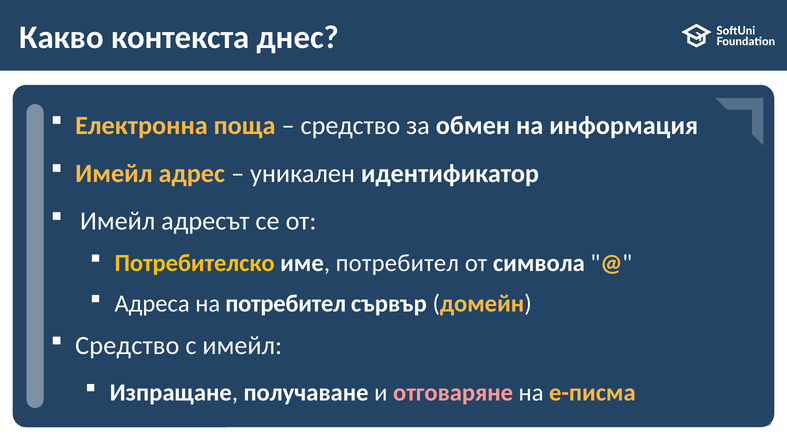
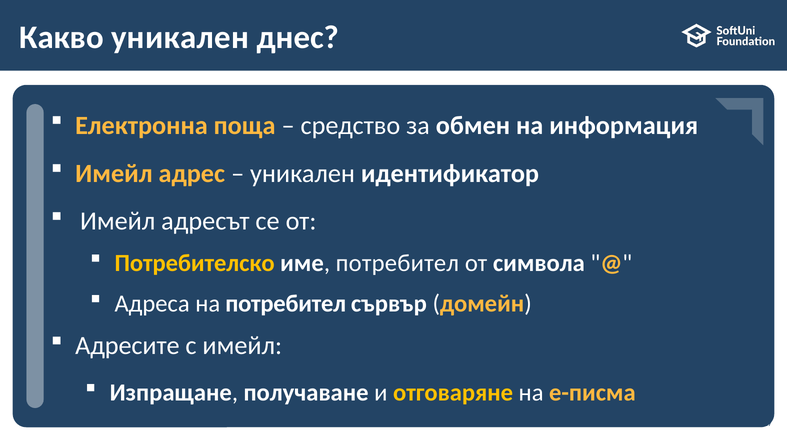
Какво контекста: контекста -> уникален
Средство at (127, 346): Средство -> Адресите
отговаряне colour: pink -> yellow
